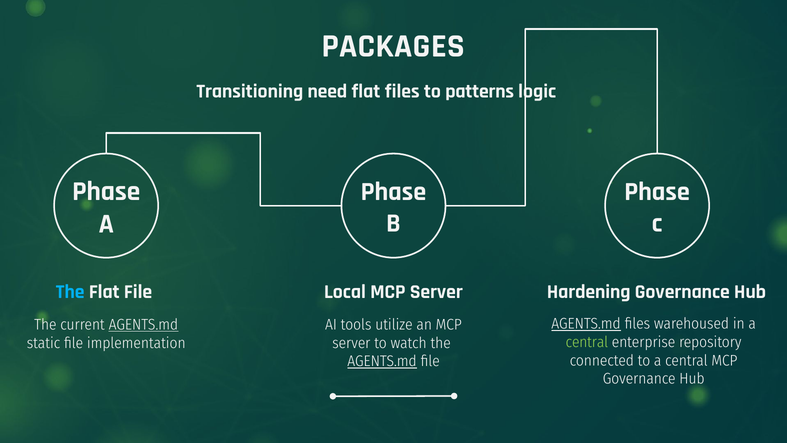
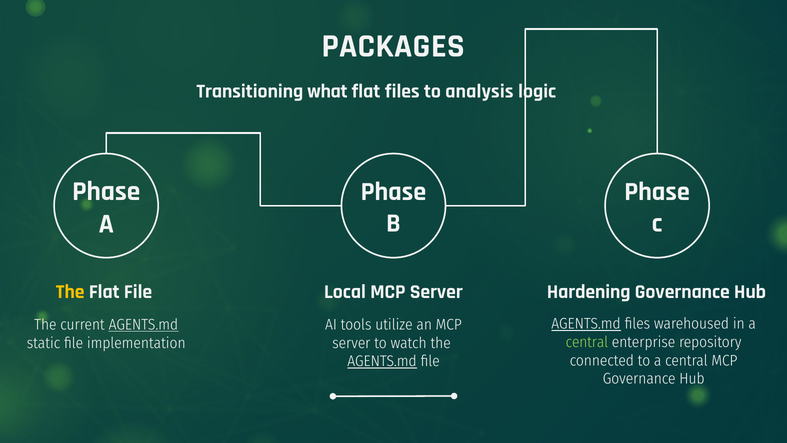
need: need -> what
patterns: patterns -> analysis
The at (70, 292) colour: light blue -> yellow
